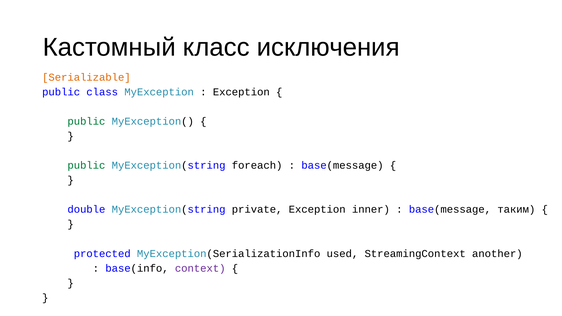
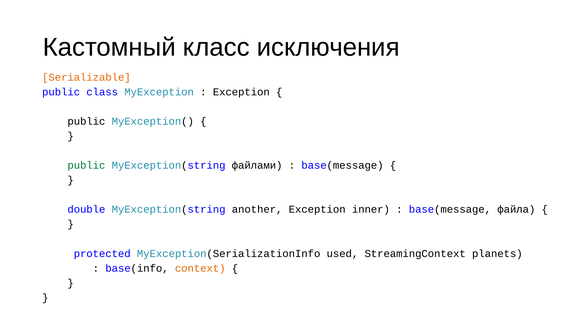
public at (86, 121) colour: green -> black
foreach: foreach -> файлами
private: private -> another
таким: таким -> файла
another: another -> planets
context colour: purple -> orange
